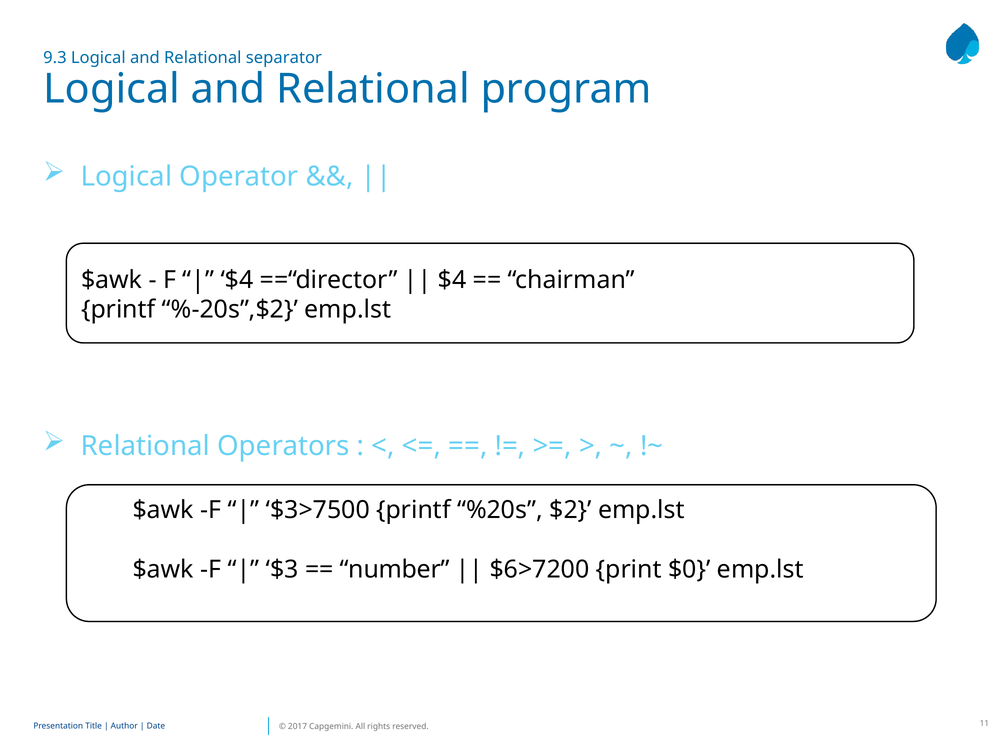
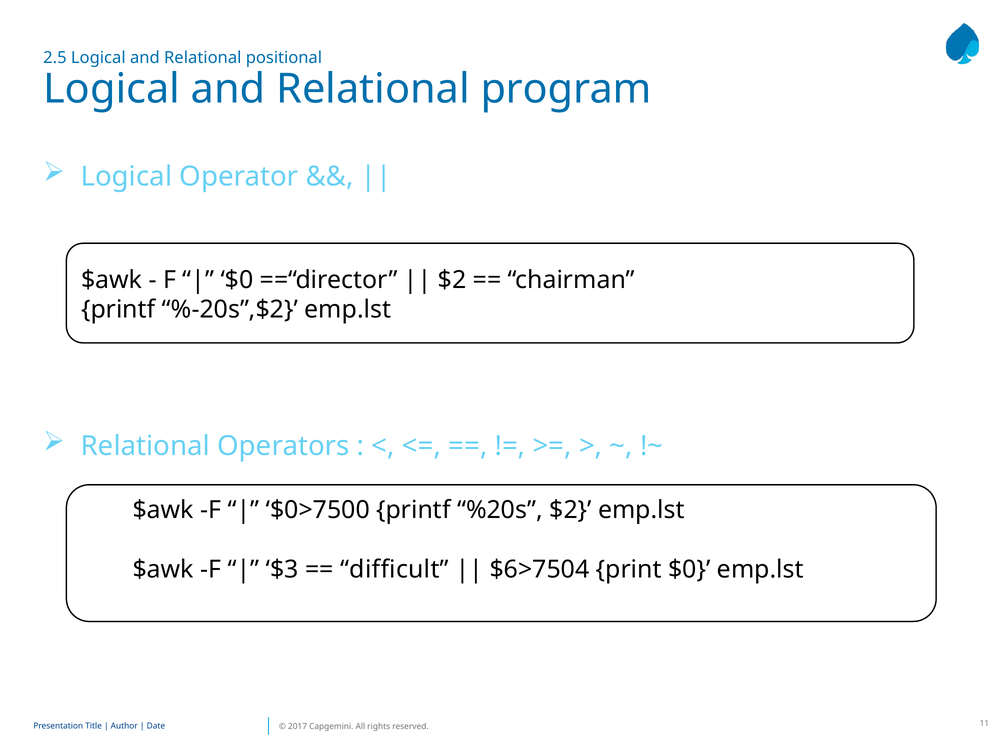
9.3: 9.3 -> 2.5
separator: separator -> positional
$4 at (237, 280): $4 -> $0
$4 at (452, 280): $4 -> $2
$3>7500: $3>7500 -> $0>7500
number: number -> difficult
$6>7200: $6>7200 -> $6>7504
